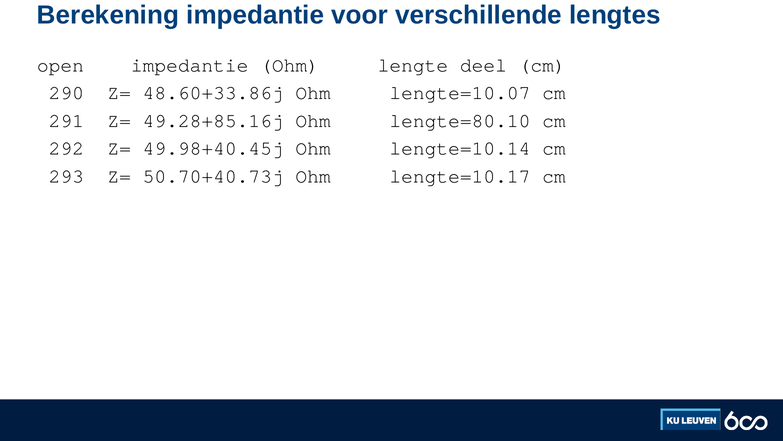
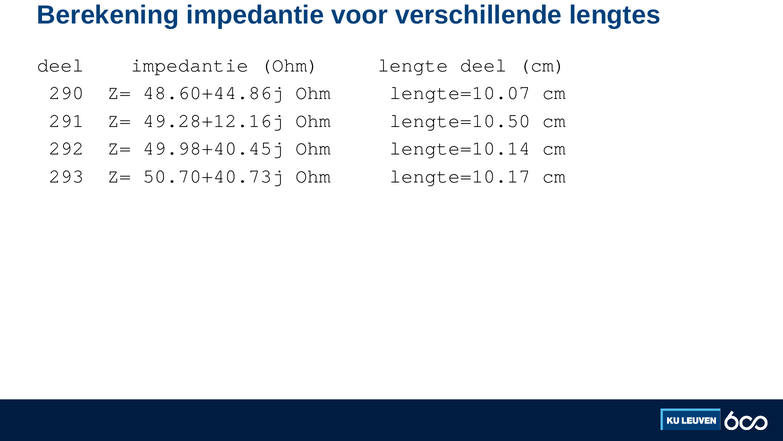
open at (60, 65): open -> deel
48.60+33.86j: 48.60+33.86j -> 48.60+44.86j
49.28+85.16j: 49.28+85.16j -> 49.28+12.16j
lengte=80.10: lengte=80.10 -> lengte=10.50
